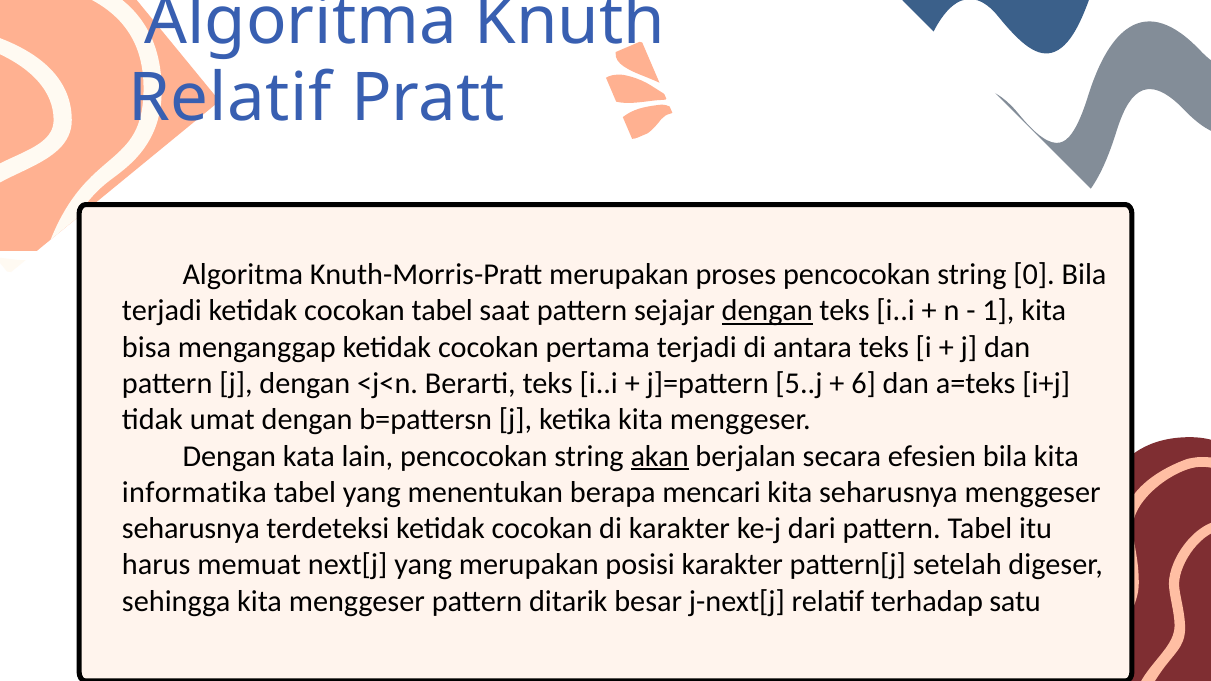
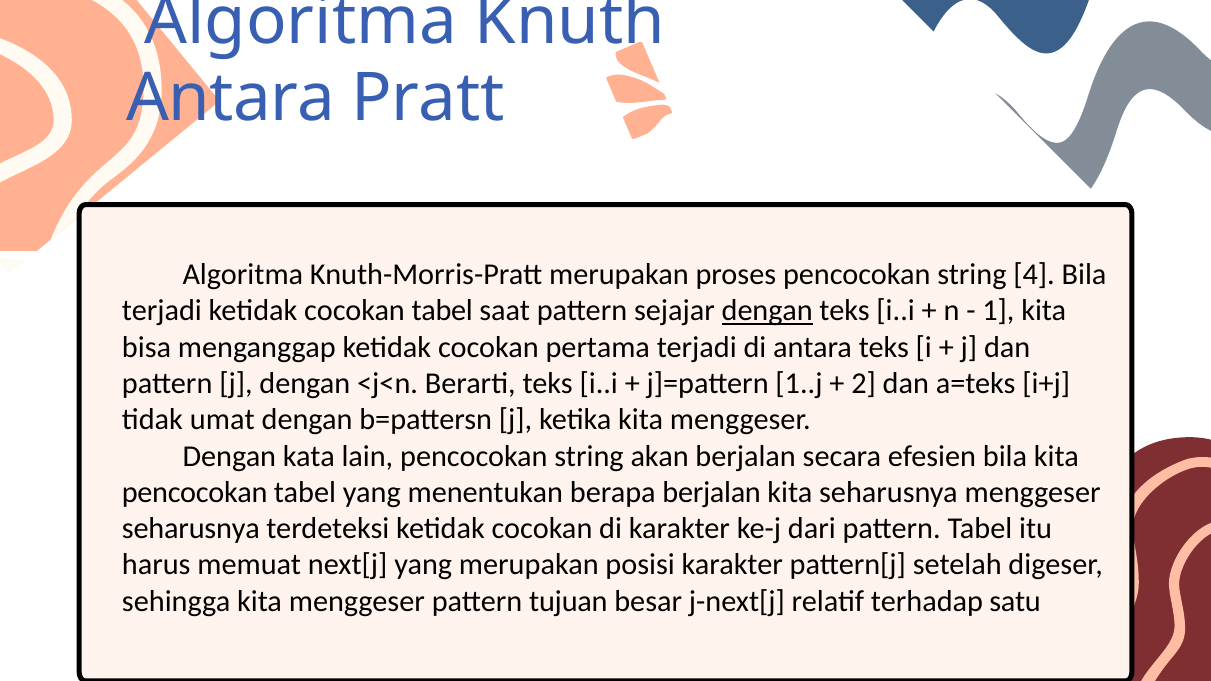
Relatif at (230, 99): Relatif -> Antara
0: 0 -> 4
5..j: 5..j -> 1..j
6: 6 -> 2
akan underline: present -> none
informatika at (194, 493): informatika -> pencocokan
berapa mencari: mencari -> berjalan
ditarik: ditarik -> tujuan
